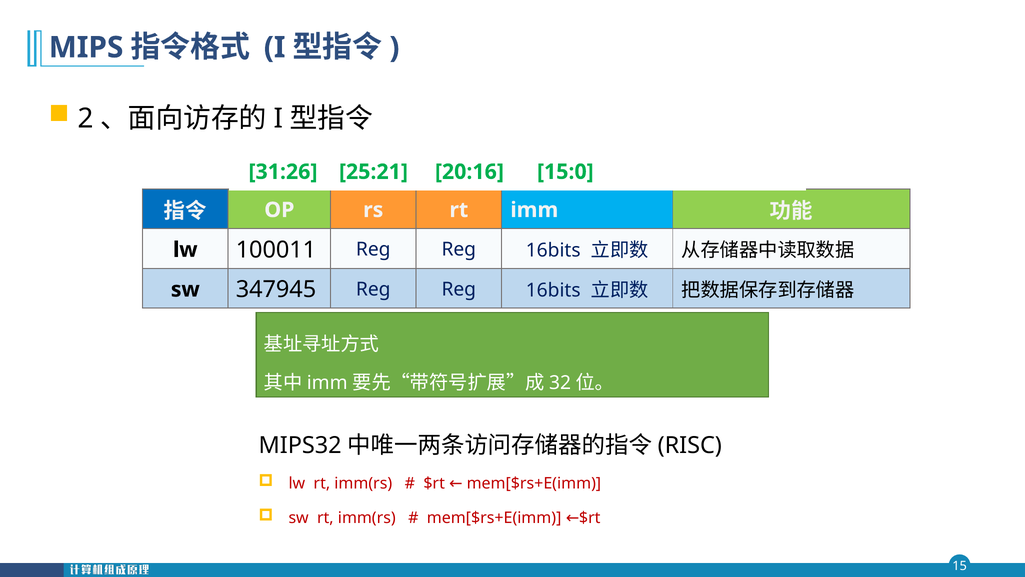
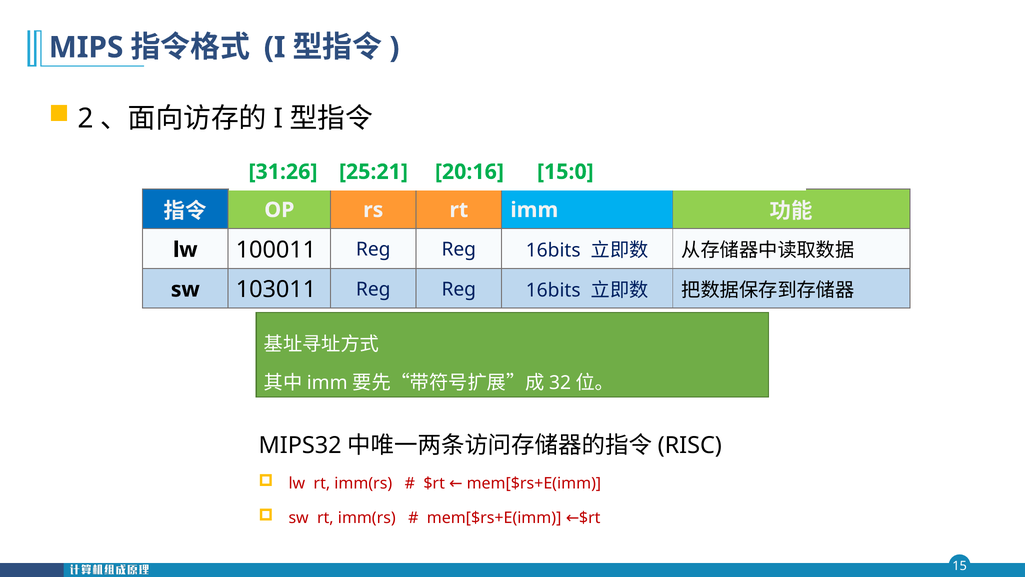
347945: 347945 -> 103011
